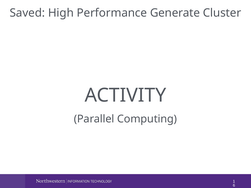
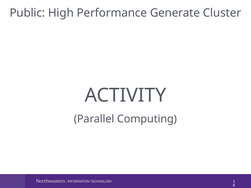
Saved: Saved -> Public
